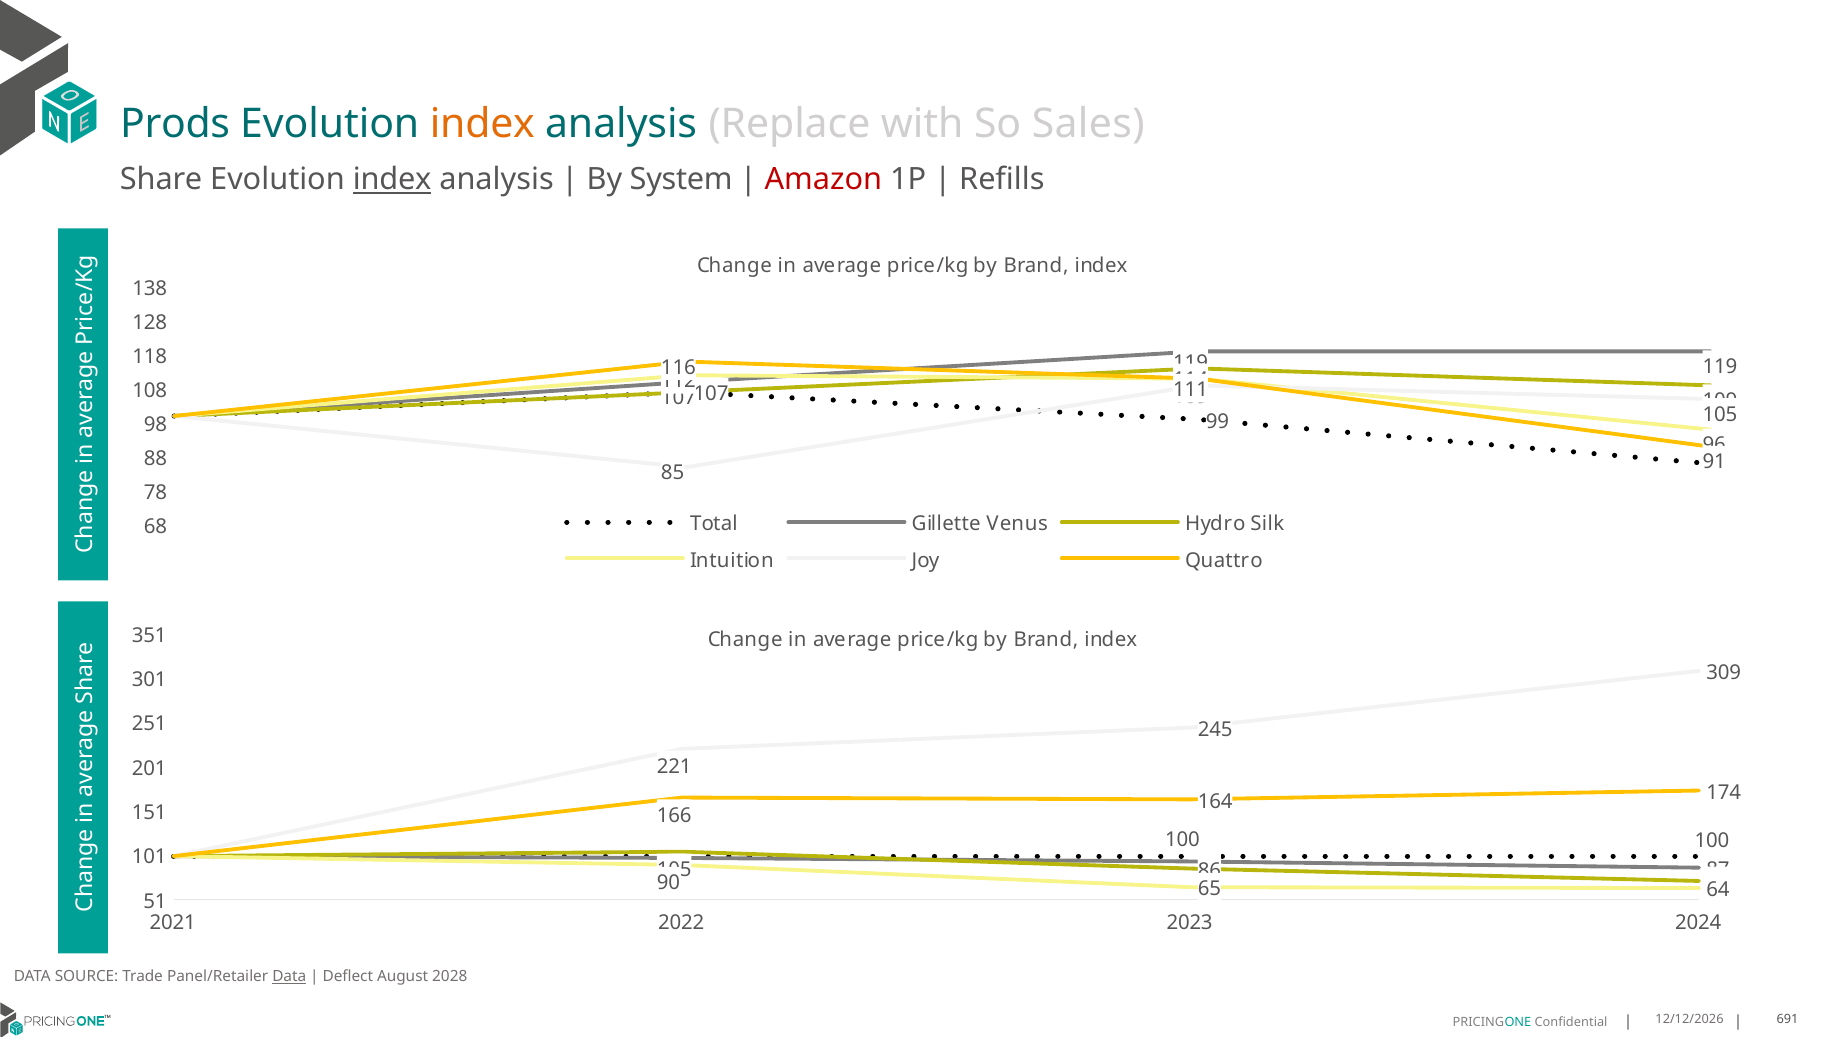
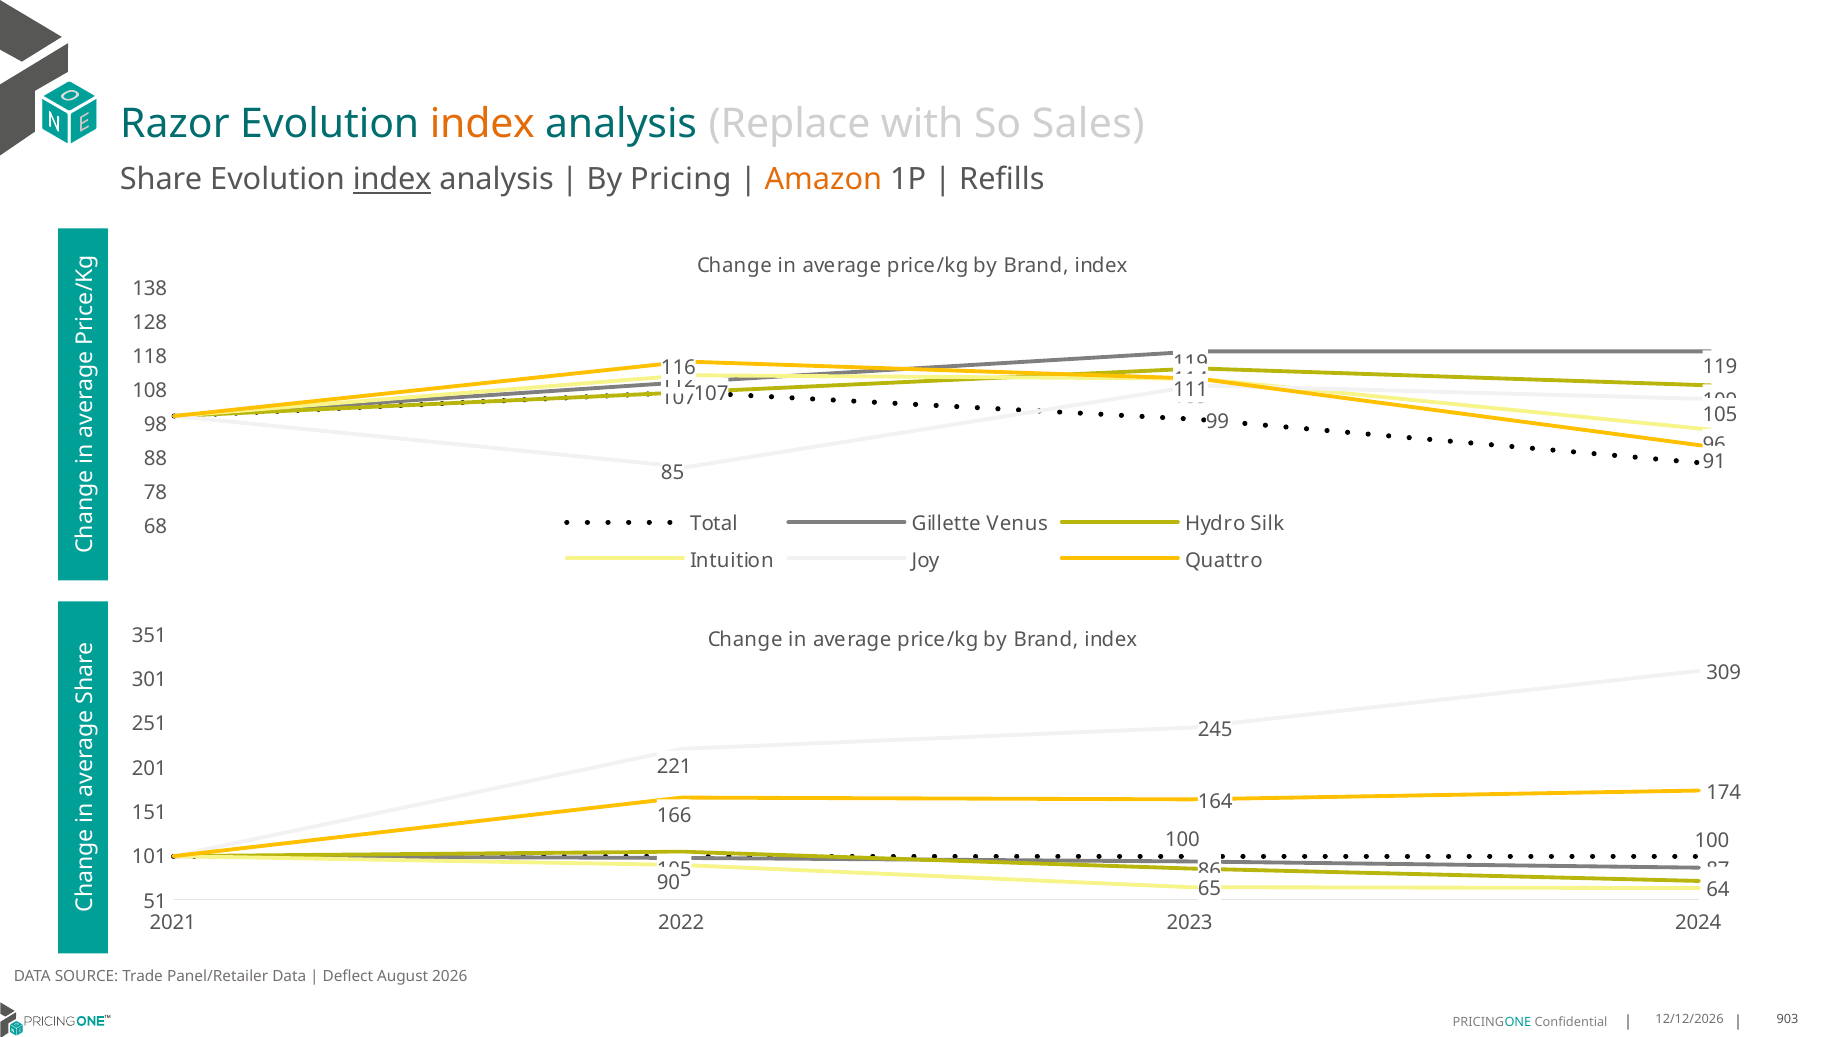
Prods: Prods -> Razor
System: System -> Pricing
Amazon colour: red -> orange
Data at (289, 977) underline: present -> none
2028: 2028 -> 2026
691: 691 -> 903
